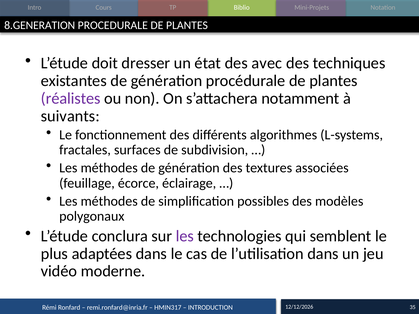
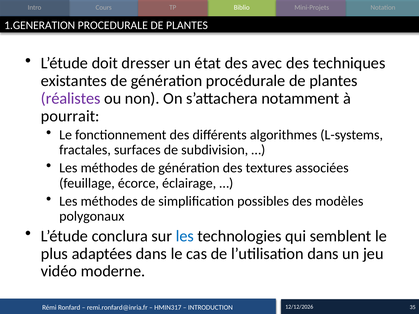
8.GENERATION: 8.GENERATION -> 1.GENERATION
suivants: suivants -> pourrait
les at (185, 236) colour: purple -> blue
